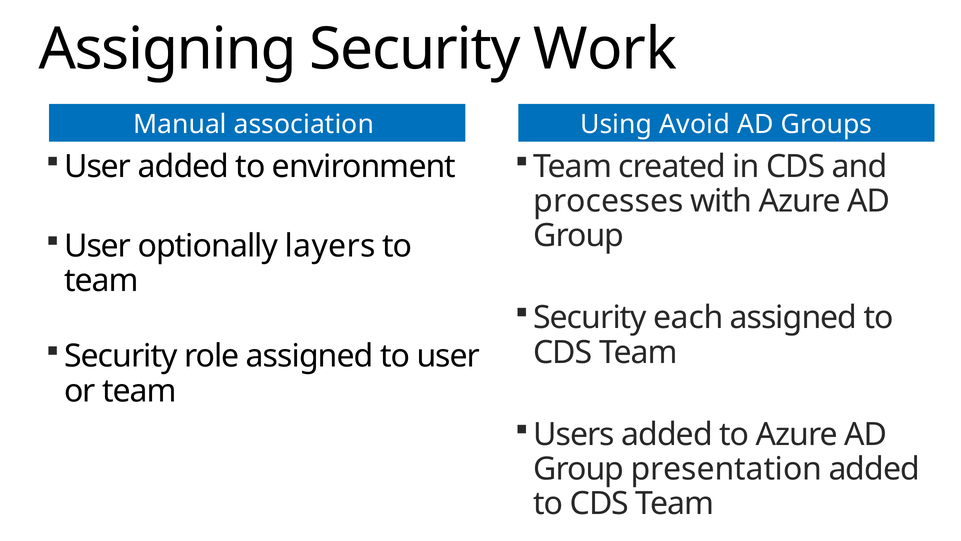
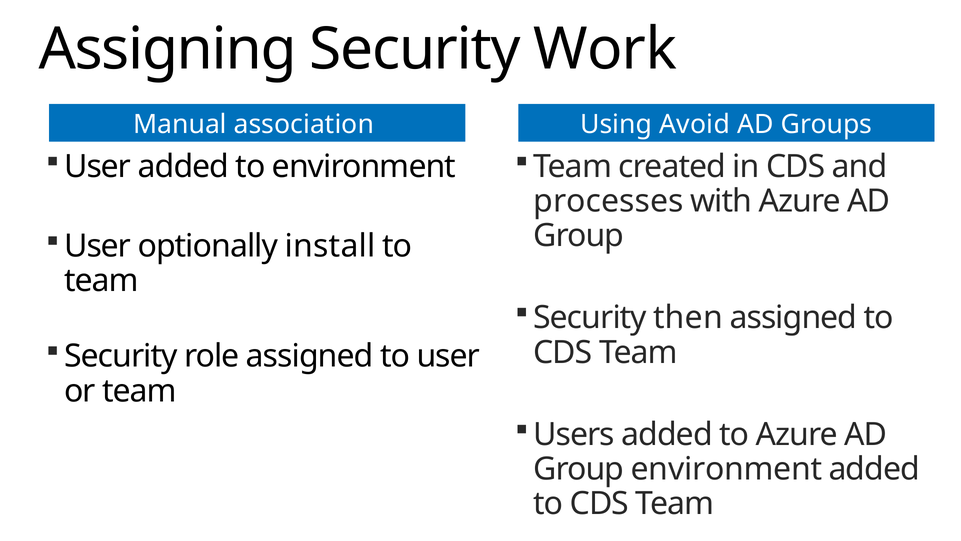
layers: layers -> install
each: each -> then
Group presentation: presentation -> environment
